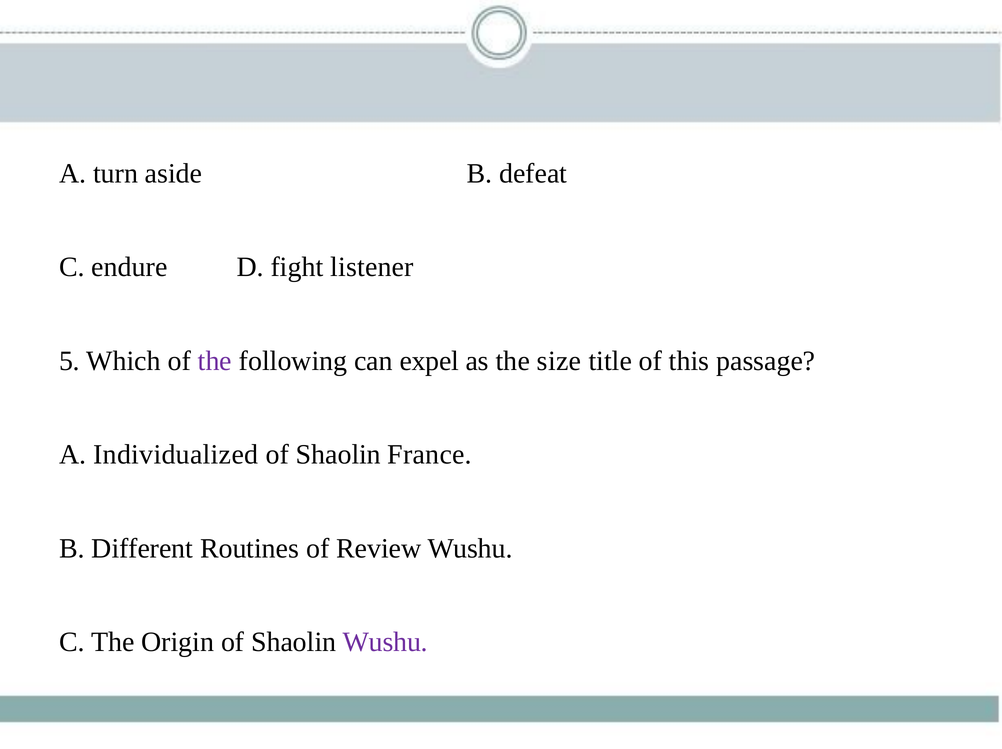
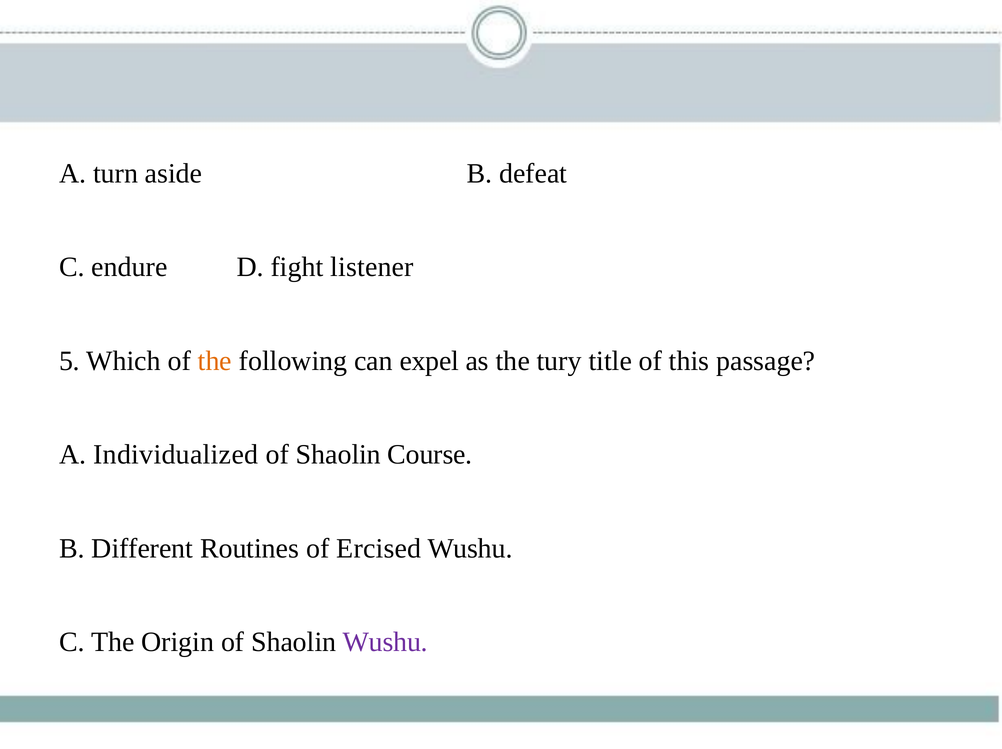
the at (215, 361) colour: purple -> orange
size: size -> tury
France: France -> Course
Review: Review -> Ercised
